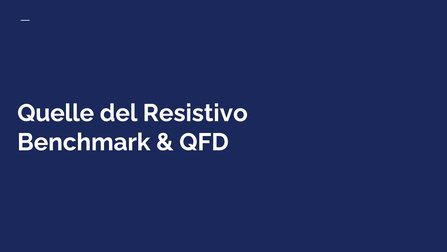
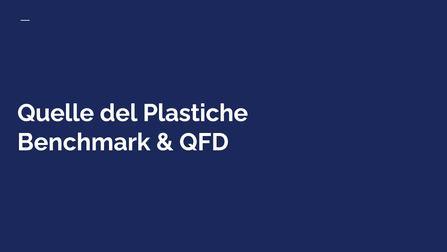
Resistivo: Resistivo -> Plastiche
